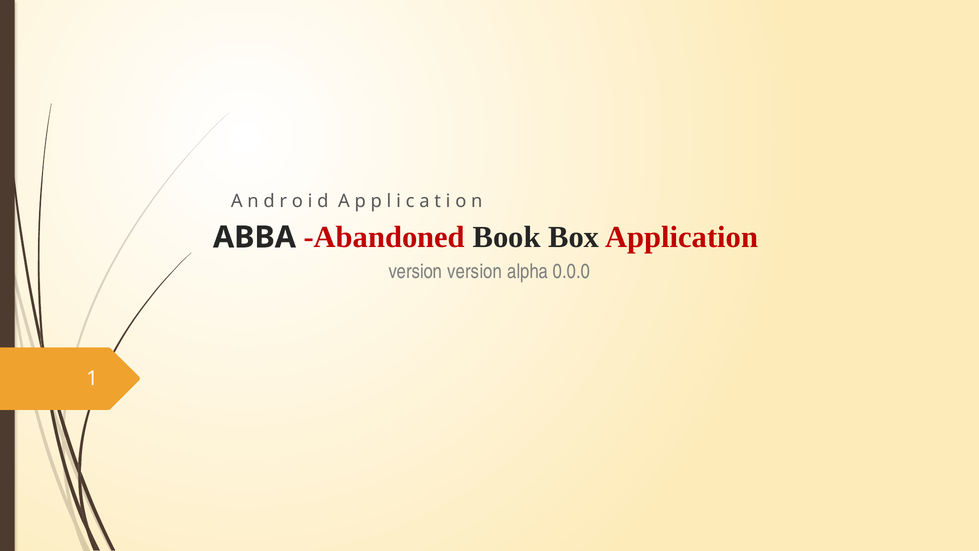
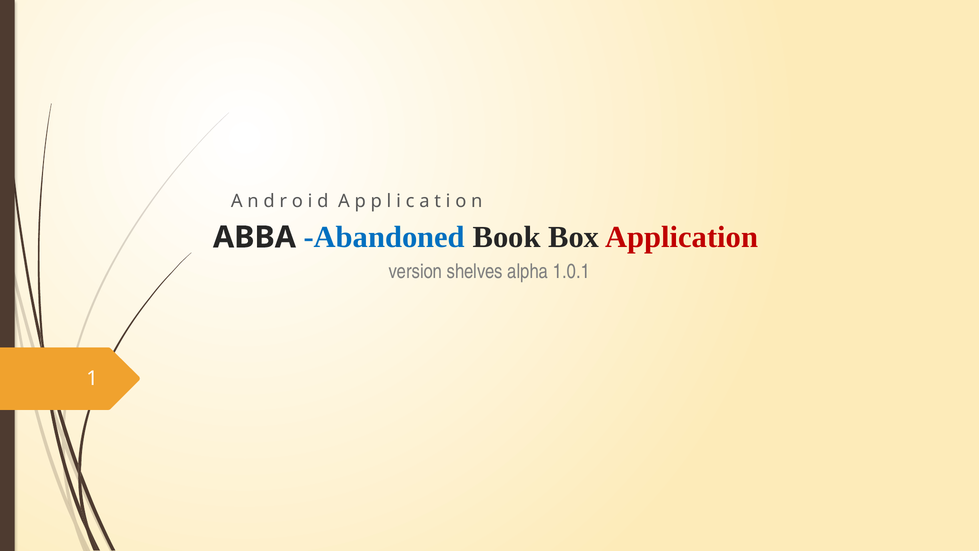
Abandoned colour: red -> blue
version version: version -> shelves
0.0.0: 0.0.0 -> 1.0.1
